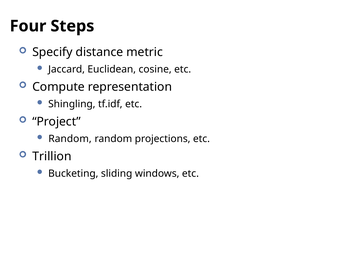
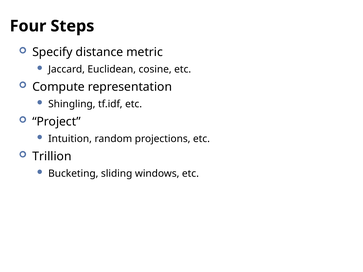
Random at (70, 139): Random -> Intuition
